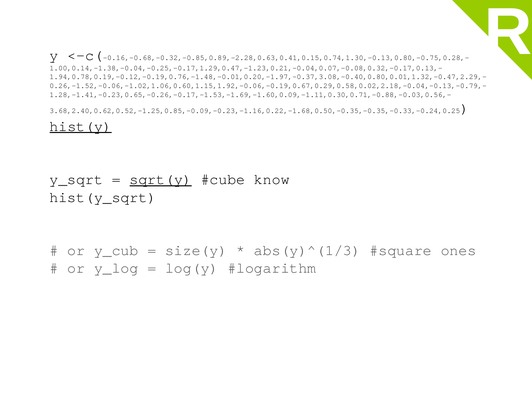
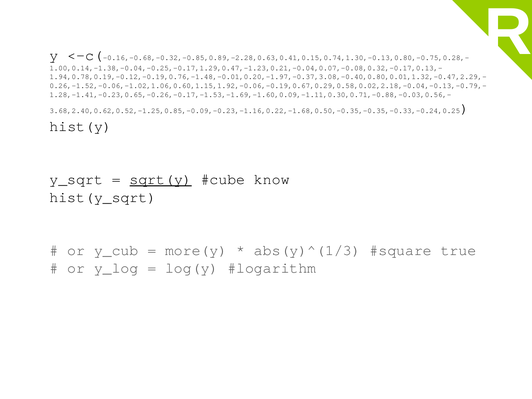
hist(y underline: present -> none
size(y: size(y -> more(y
ones: ones -> true
